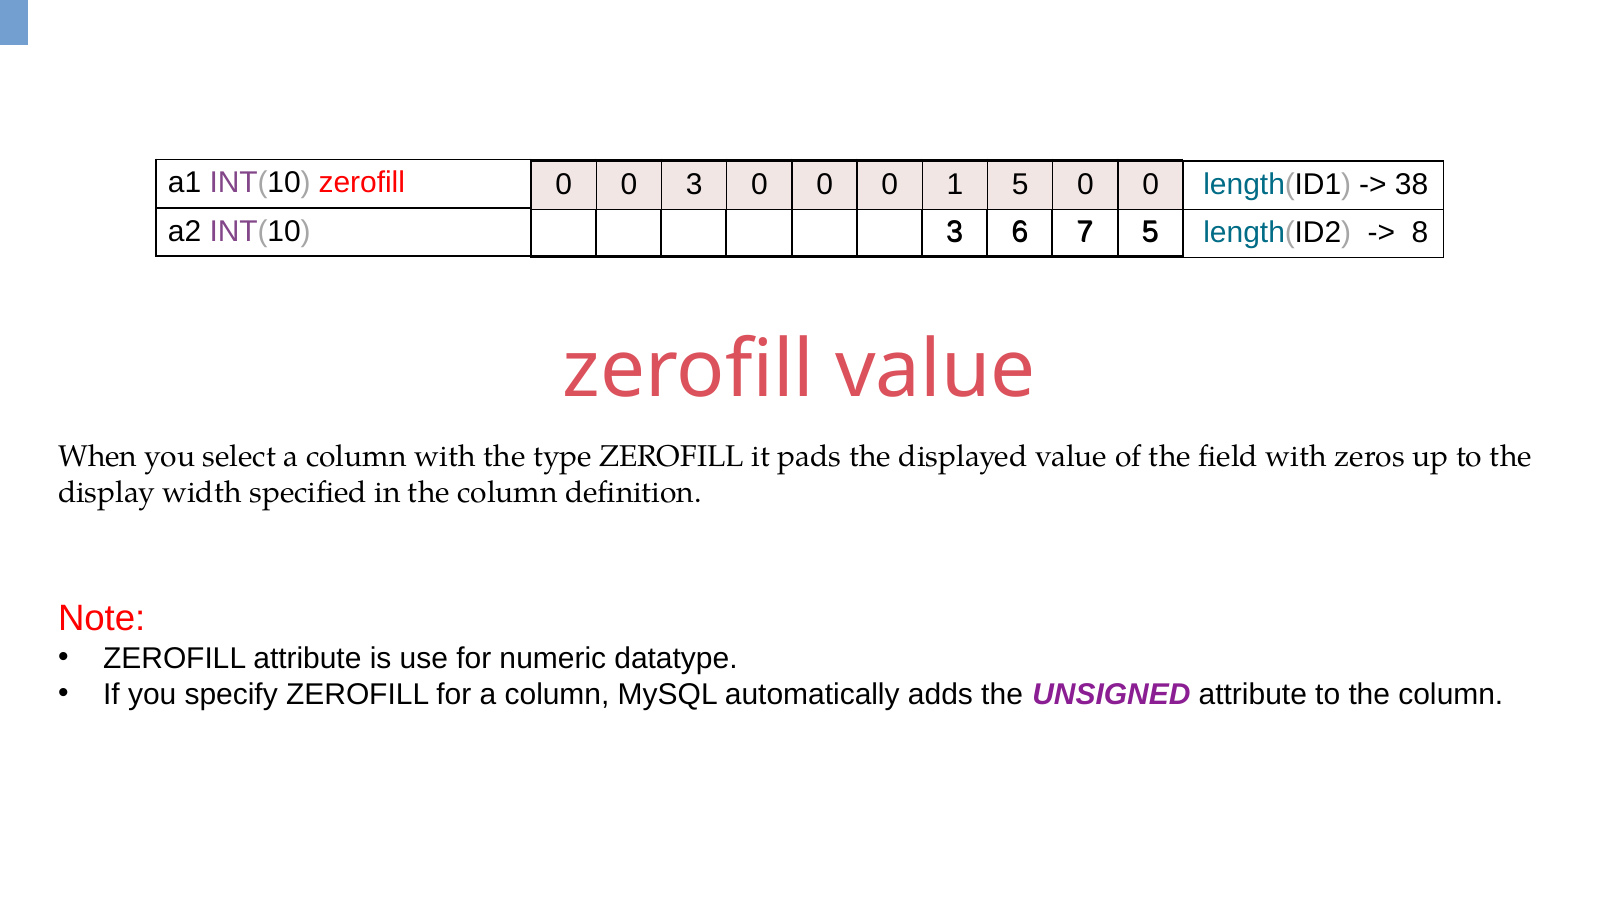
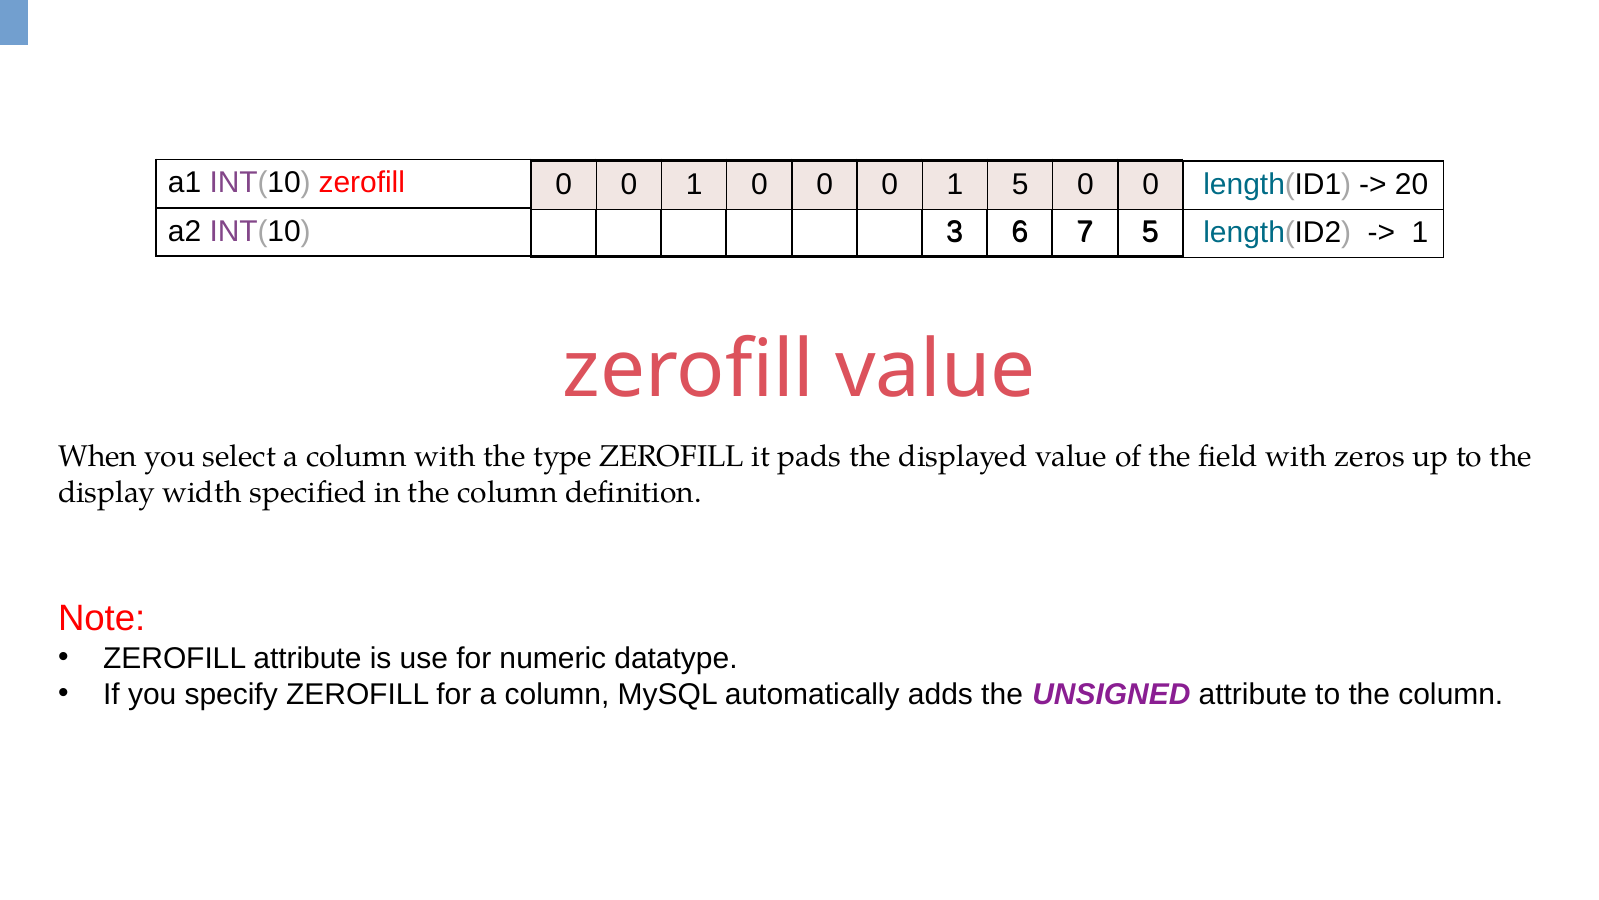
3 at (694, 184): 3 -> 1
38: 38 -> 20
8 at (1420, 233): 8 -> 1
